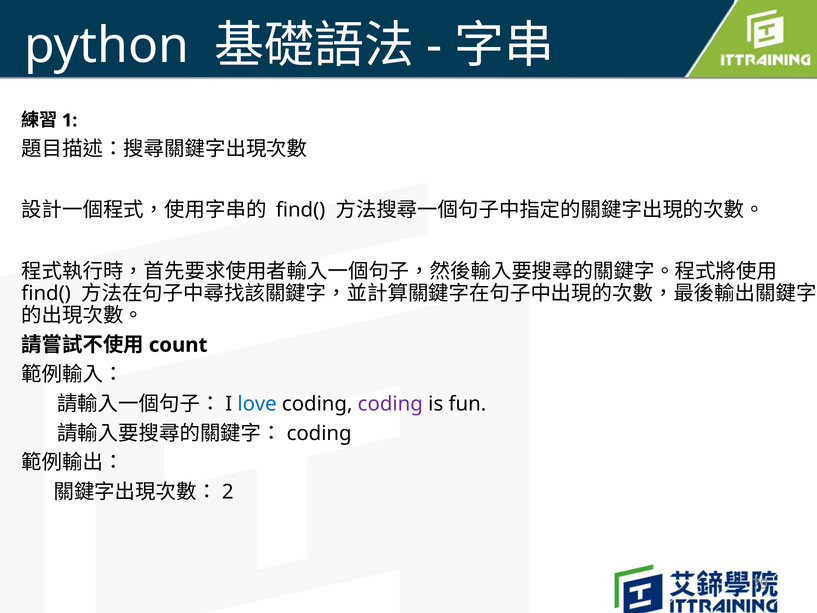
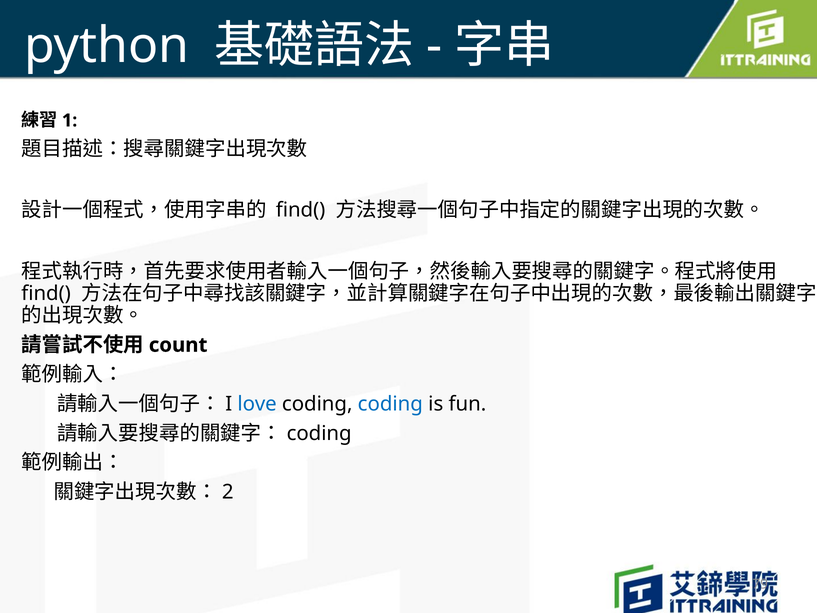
coding at (390, 404) colour: purple -> blue
